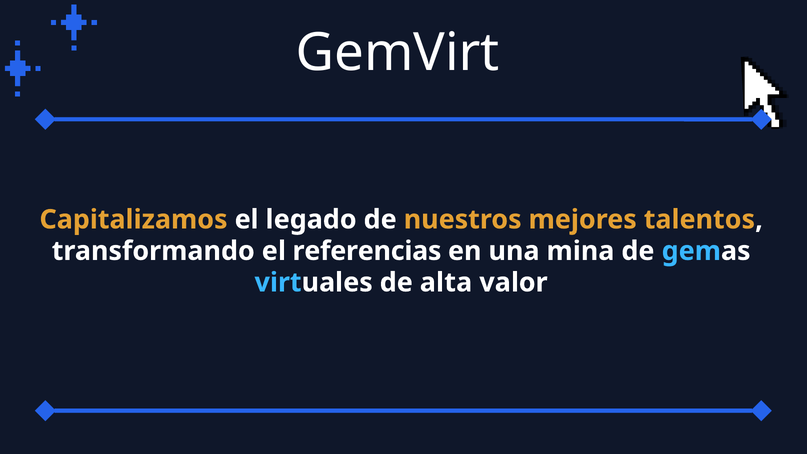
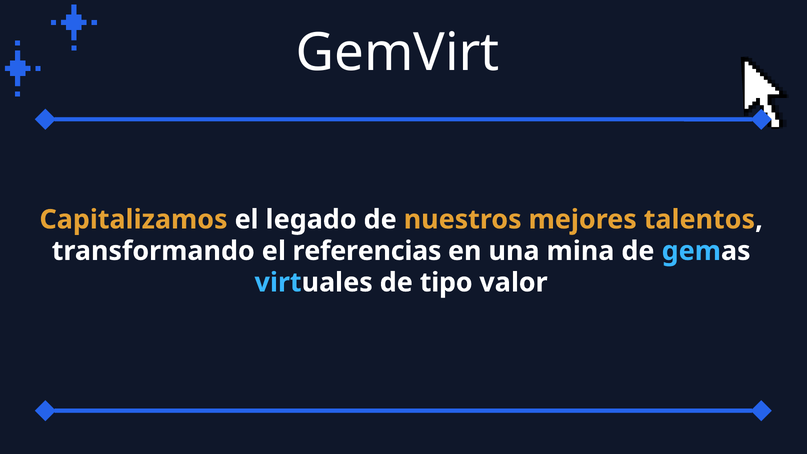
alta: alta -> tipo
